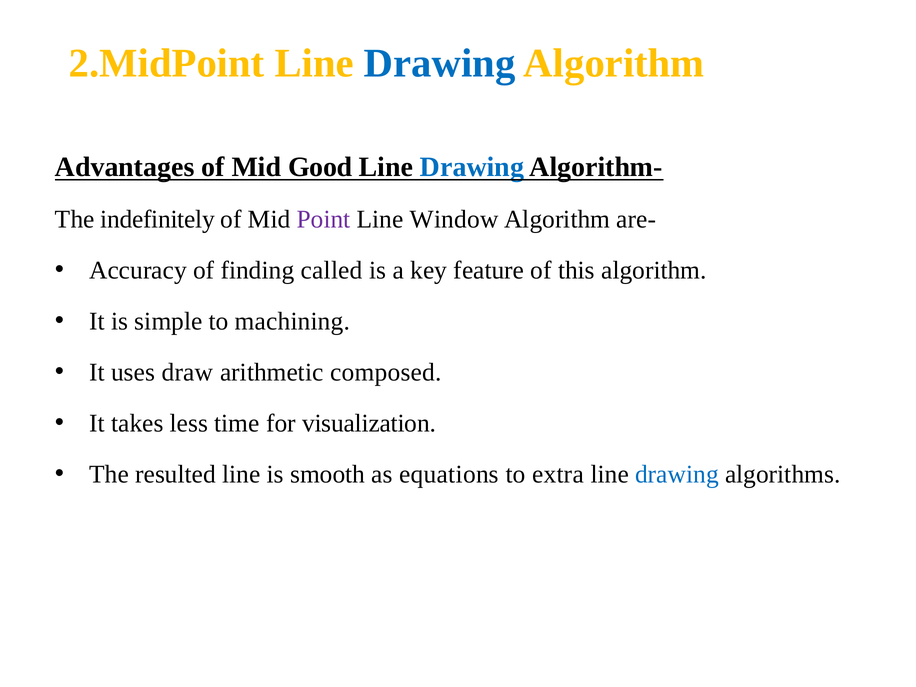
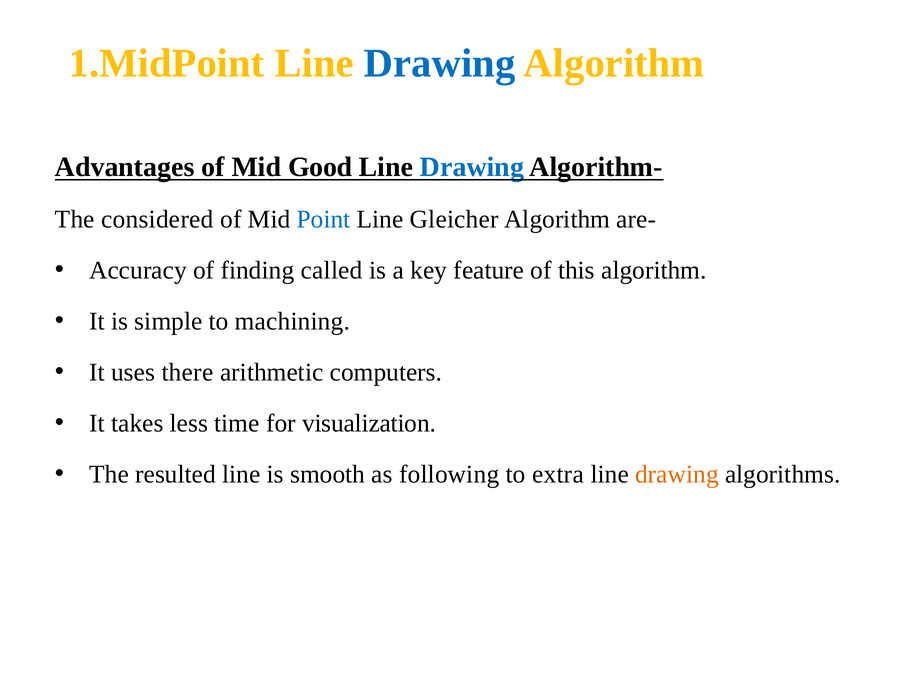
2.MidPoint: 2.MidPoint -> 1.MidPoint
indefinitely: indefinitely -> considered
Point colour: purple -> blue
Window: Window -> Gleicher
draw: draw -> there
composed: composed -> computers
equations: equations -> following
drawing at (677, 474) colour: blue -> orange
